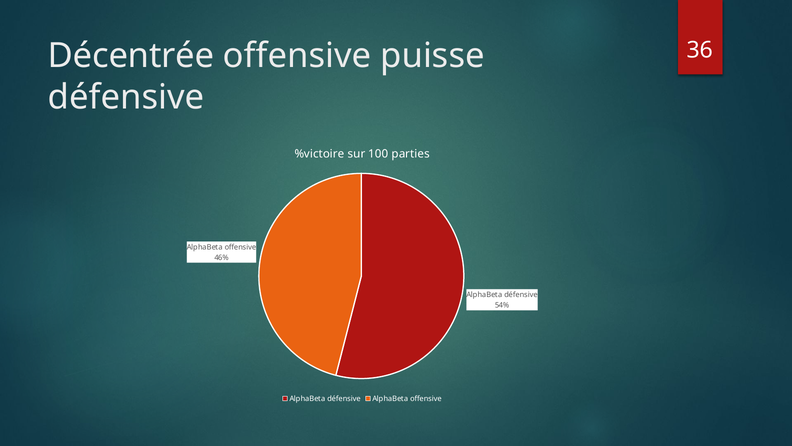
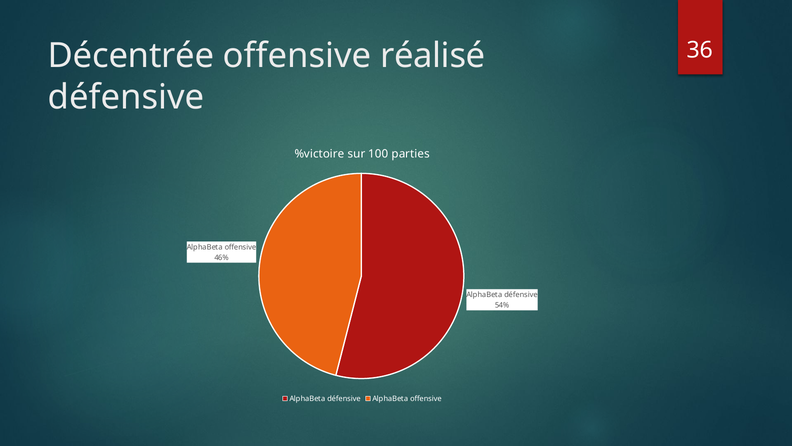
puisse: puisse -> réalisé
